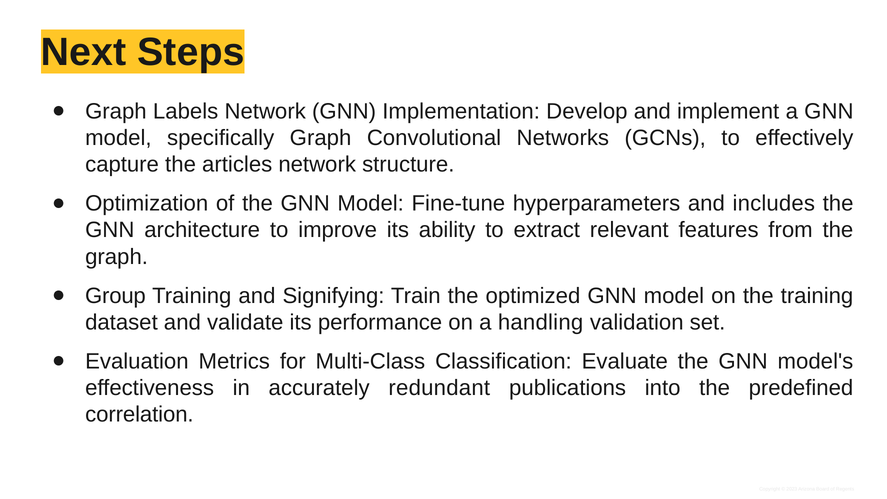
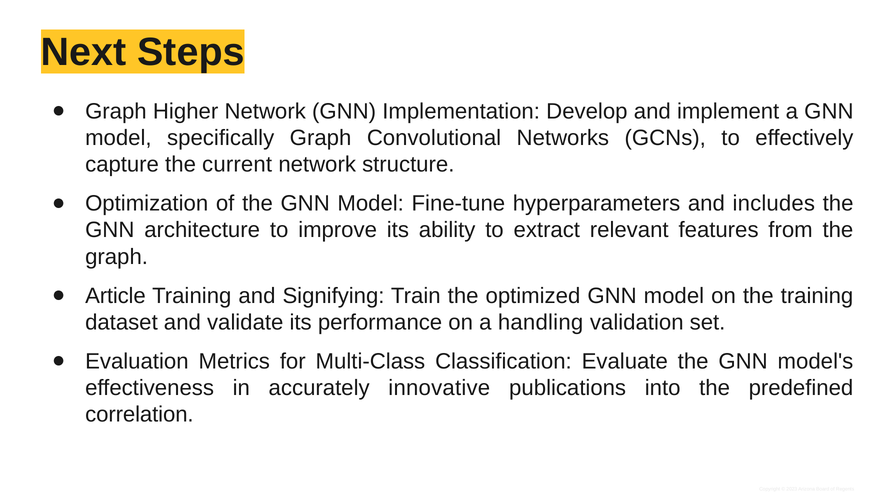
Labels: Labels -> Higher
articles: articles -> current
Group: Group -> Article
redundant: redundant -> innovative
